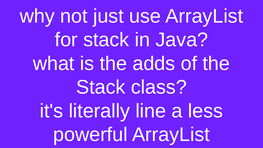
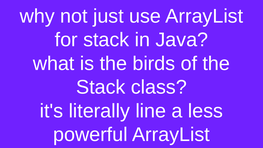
adds: adds -> birds
